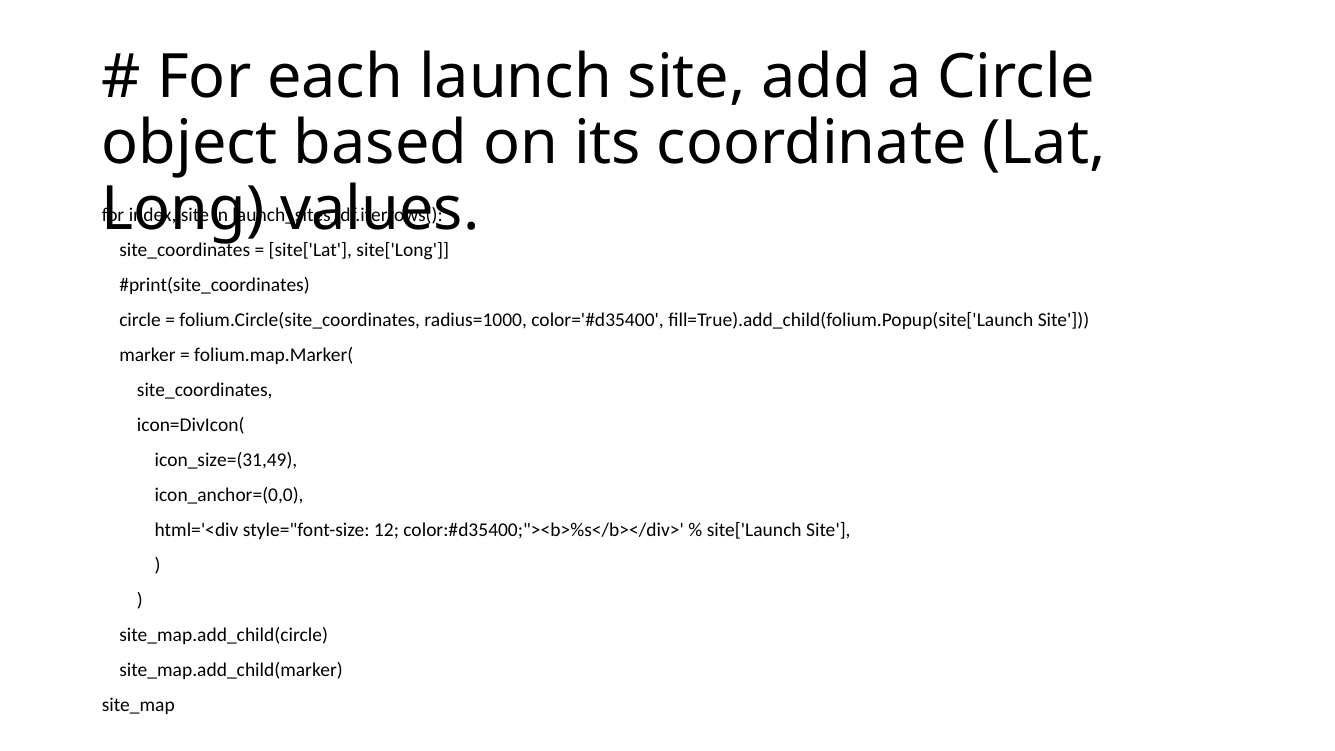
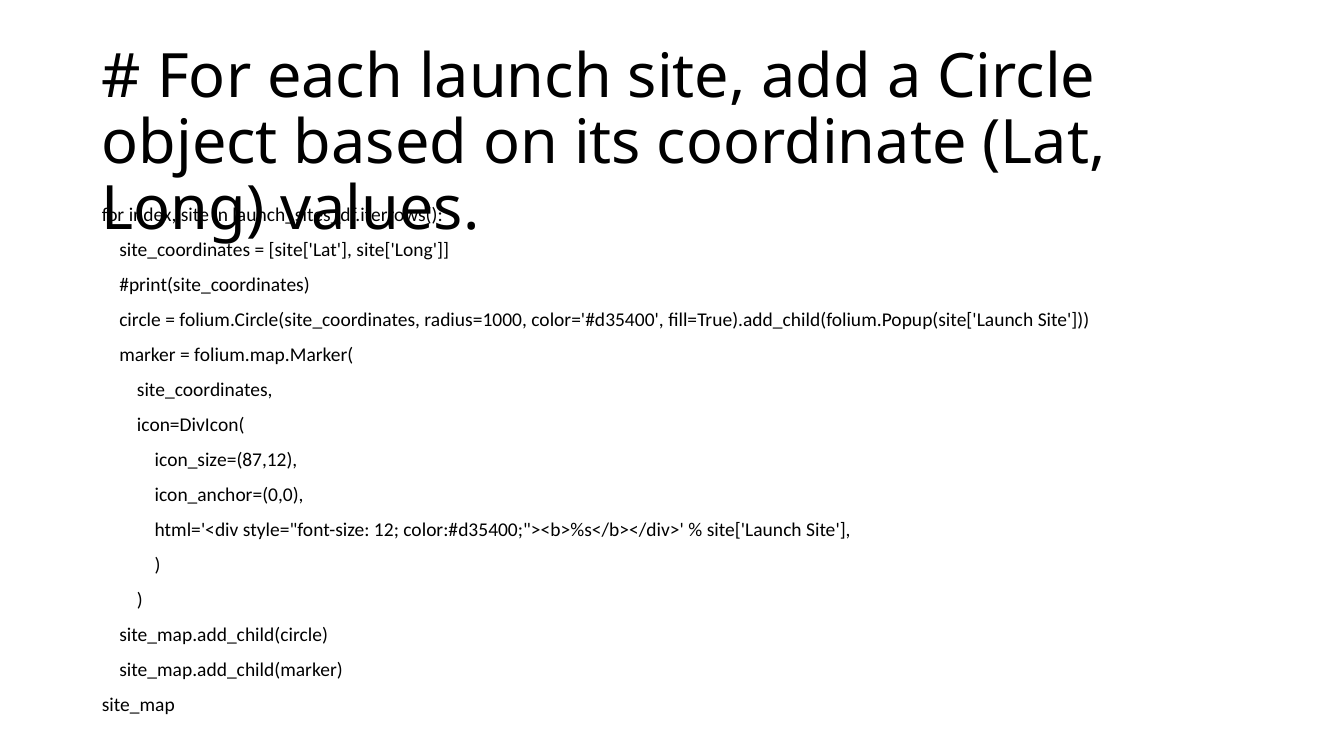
icon_size=(31,49: icon_size=(31,49 -> icon_size=(87,12
